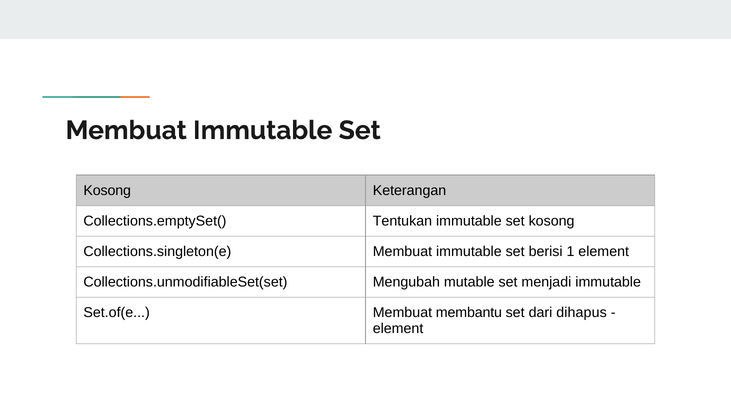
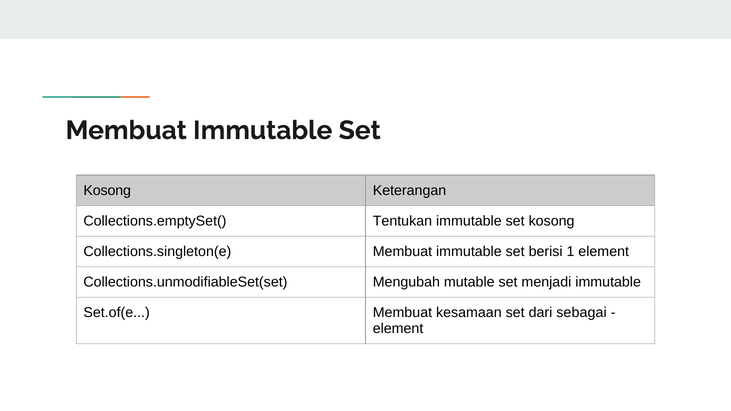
membantu: membantu -> kesamaan
dihapus: dihapus -> sebagai
